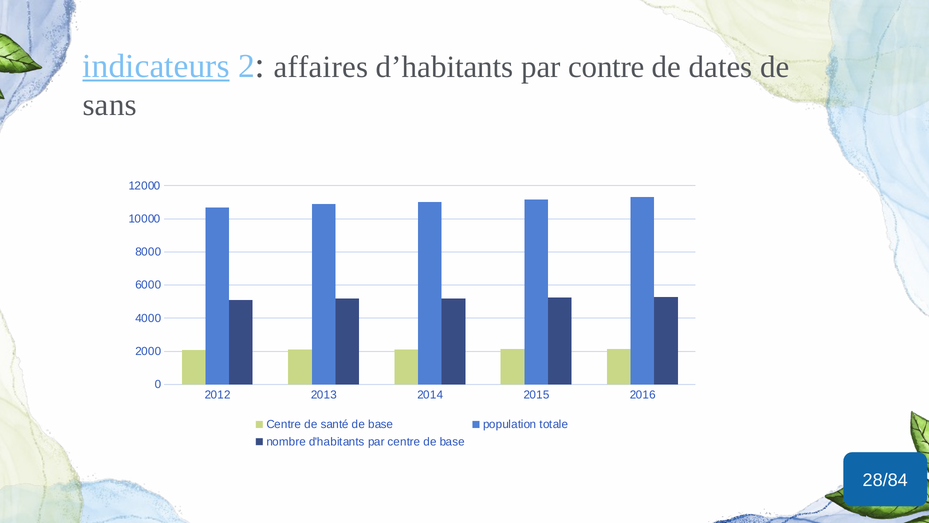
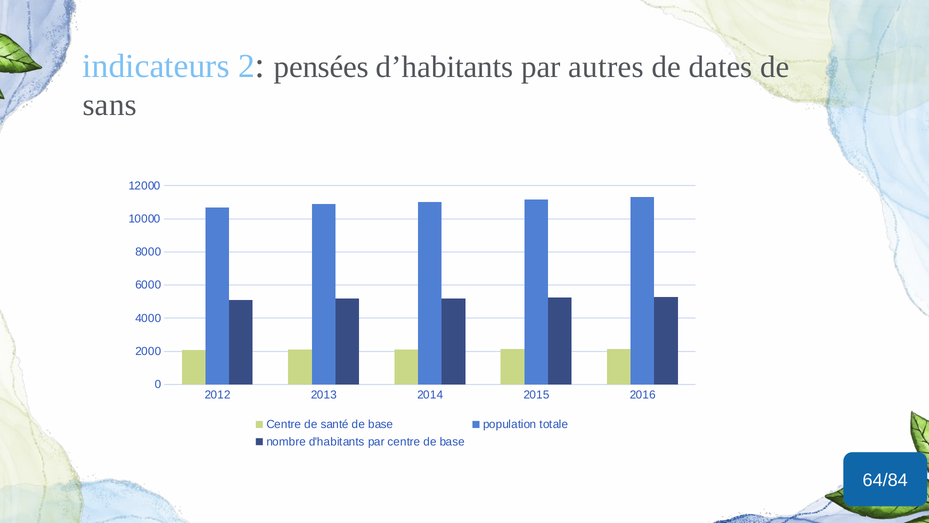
indicateurs underline: present -> none
affaires: affaires -> pensées
contre: contre -> autres
28/84: 28/84 -> 64/84
